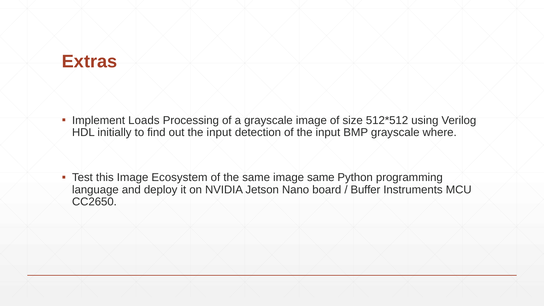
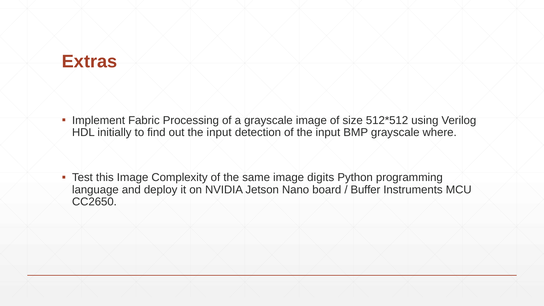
Loads: Loads -> Fabric
Ecosystem: Ecosystem -> Complexity
image same: same -> digits
